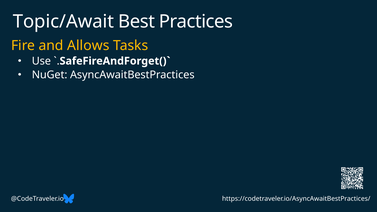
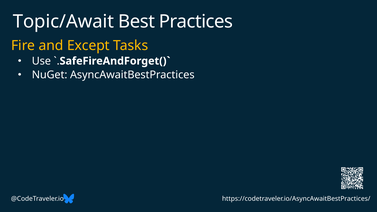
Allows: Allows -> Except
